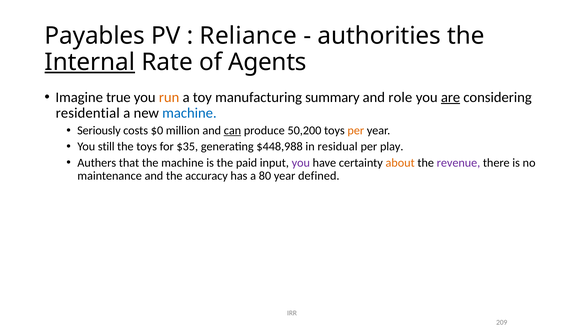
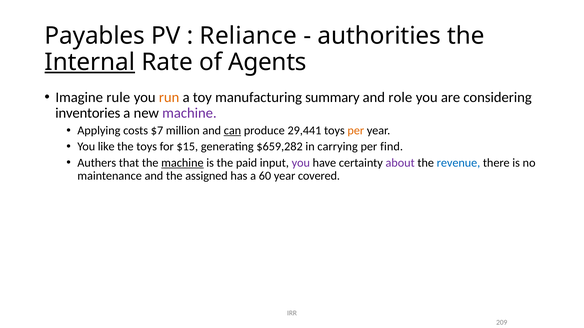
true: true -> rule
are underline: present -> none
residential: residential -> inventories
machine at (189, 113) colour: blue -> purple
Seriously: Seriously -> Applying
$0: $0 -> $7
50,200: 50,200 -> 29,441
still: still -> like
$35: $35 -> $15
$448,988: $448,988 -> $659,282
residual: residual -> carrying
play: play -> find
machine at (182, 163) underline: none -> present
about colour: orange -> purple
revenue colour: purple -> blue
accuracy: accuracy -> assigned
80: 80 -> 60
defined: defined -> covered
